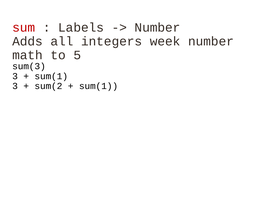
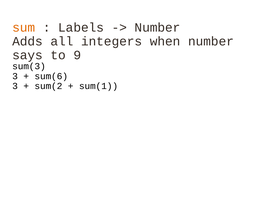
sum colour: red -> orange
week: week -> when
math: math -> says
5: 5 -> 9
sum(1 at (51, 76): sum(1 -> sum(6
